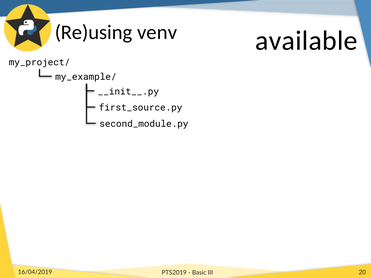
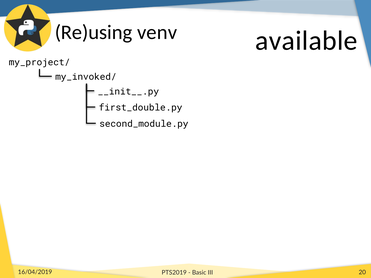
my_example/: my_example/ -> my_invoked/
first_source.py: first_source.py -> first_double.py
